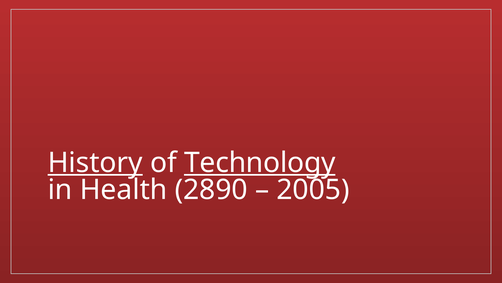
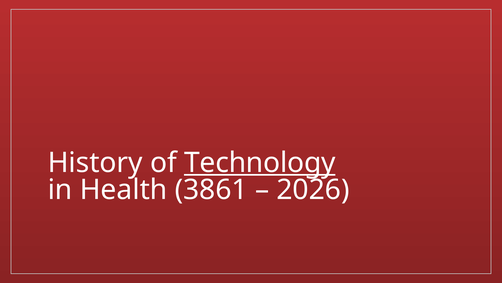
History underline: present -> none
2890: 2890 -> 3861
2005: 2005 -> 2026
